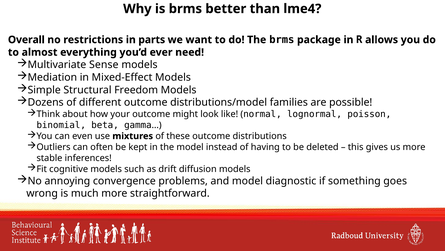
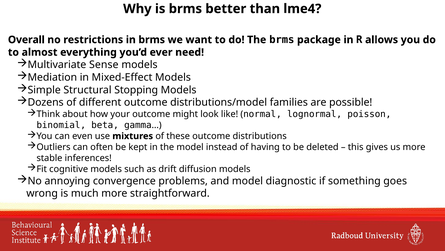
in parts: parts -> brms
Freedom: Freedom -> Stopping
